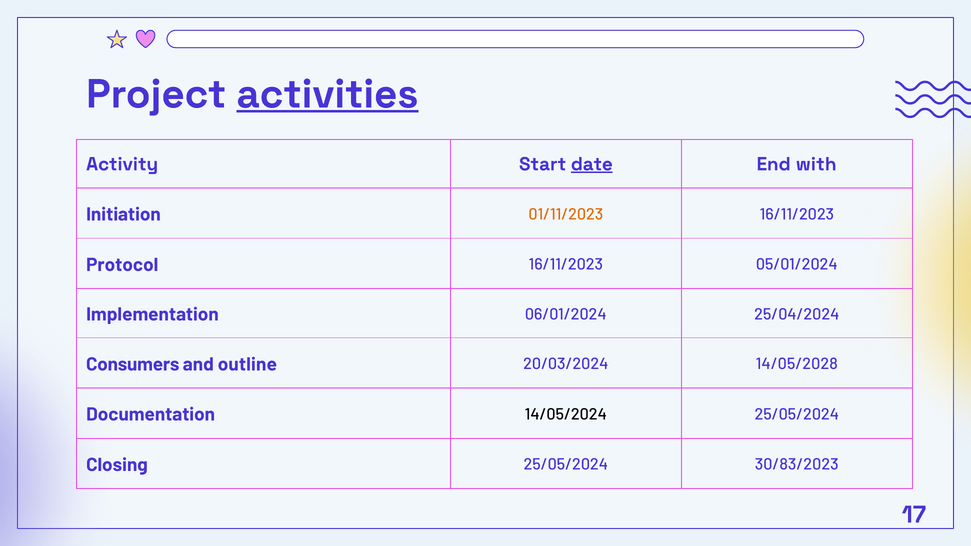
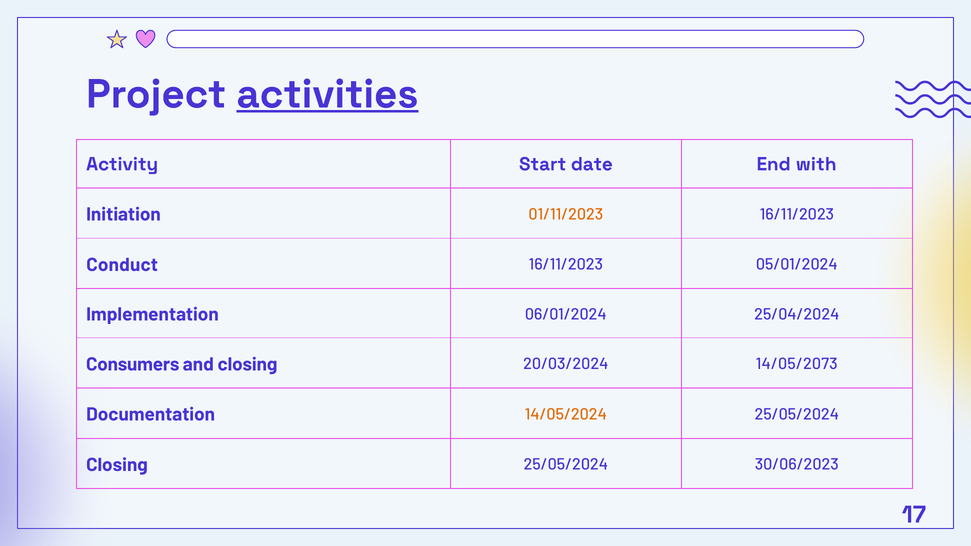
date underline: present -> none
Protocol: Protocol -> Conduct
and outline: outline -> closing
14/05/2028: 14/05/2028 -> 14/05/2073
14/05/2024 colour: black -> orange
30/83/2023: 30/83/2023 -> 30/06/2023
